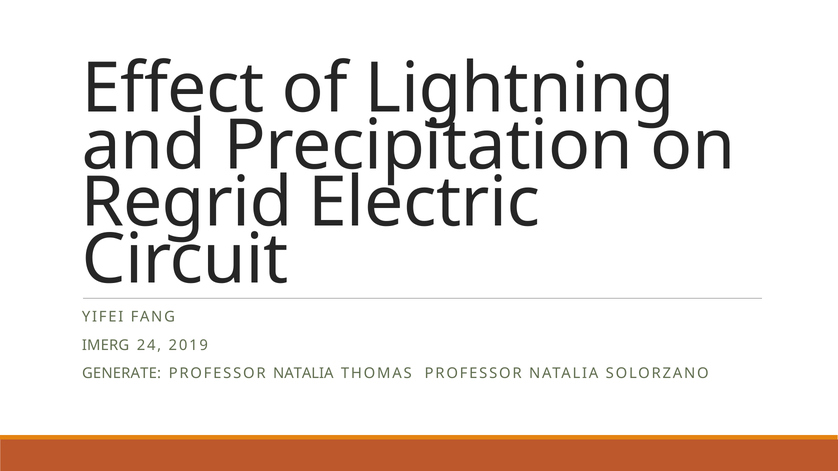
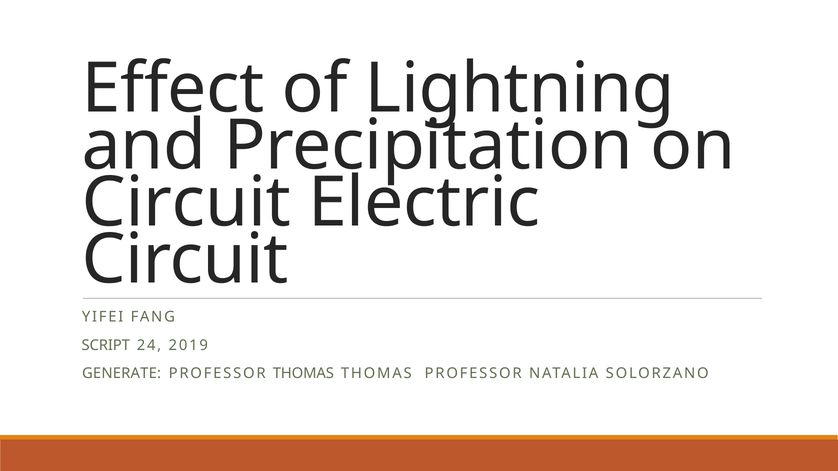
Regrid at (187, 203): Regrid -> Circuit
IMERG: IMERG -> SCRIPT
NATALIA at (303, 374): NATALIA -> THOMAS
